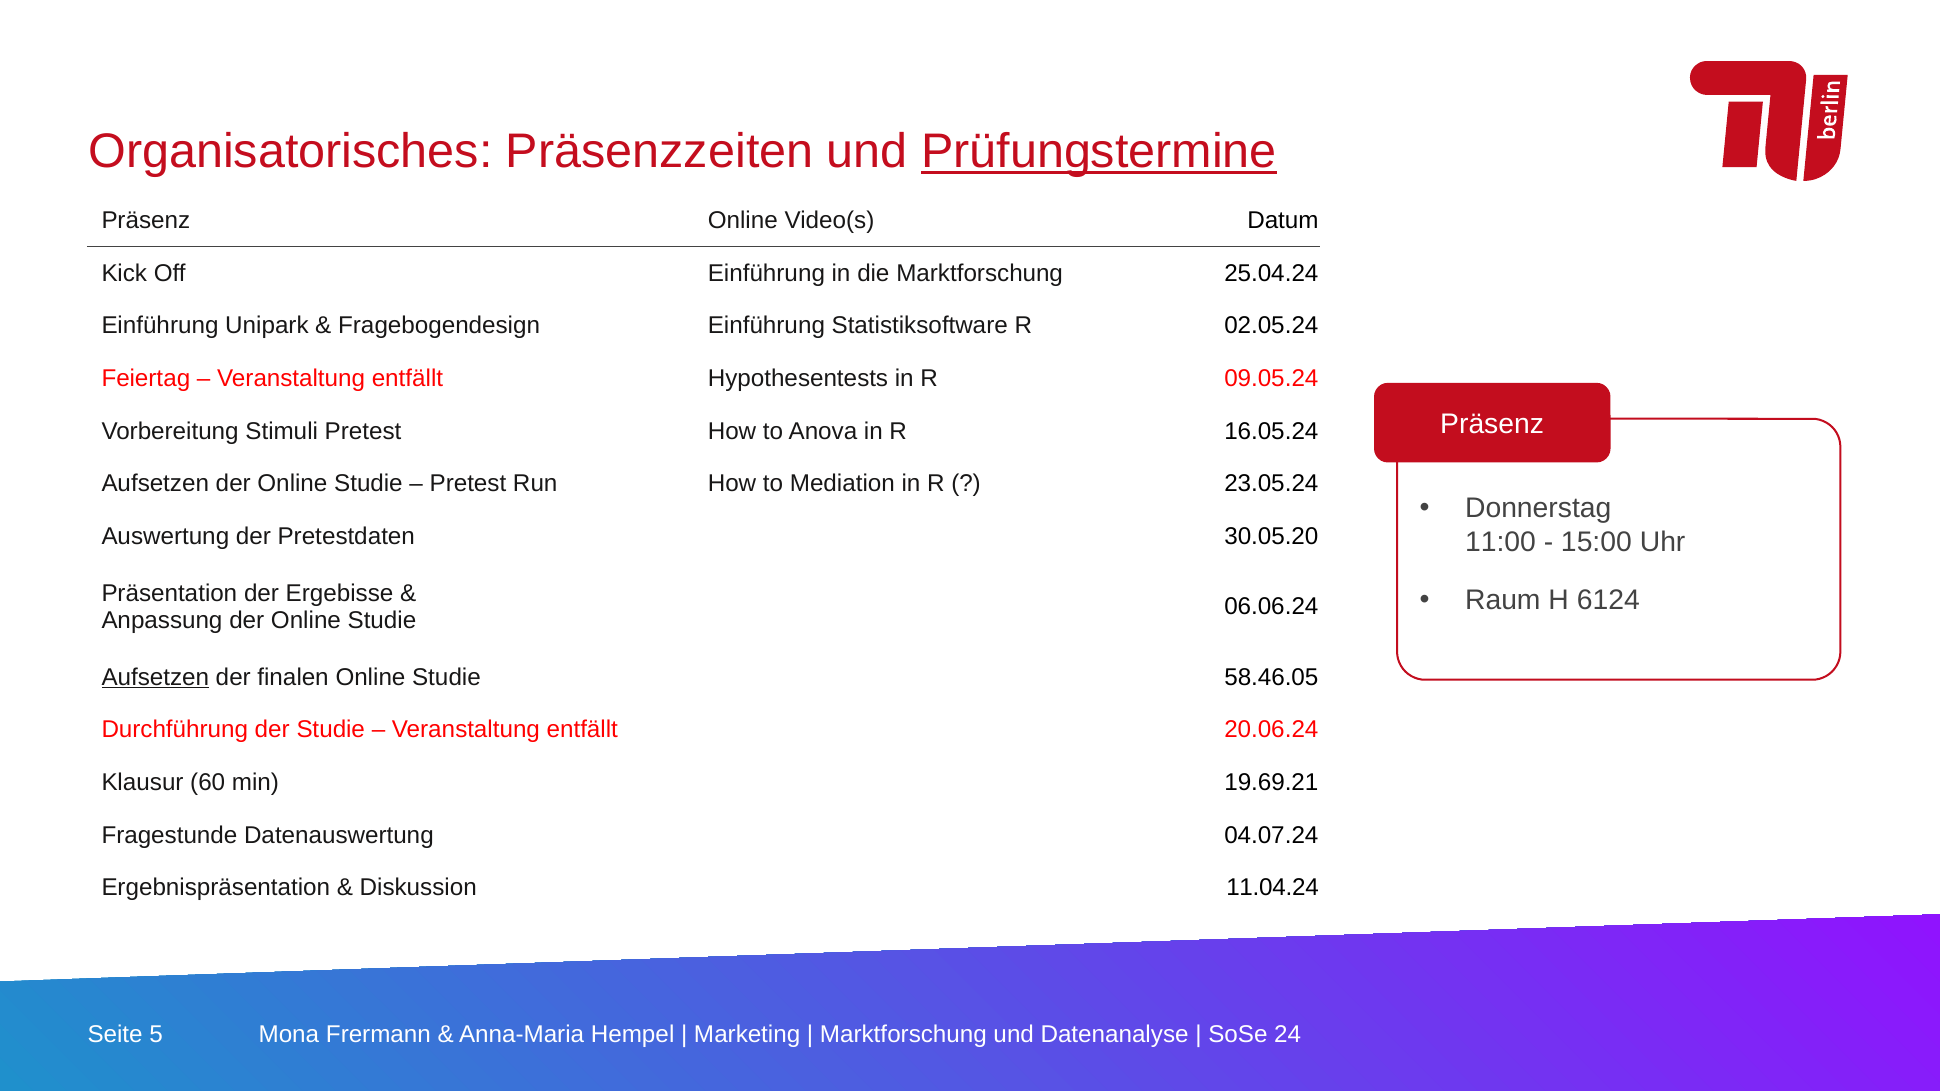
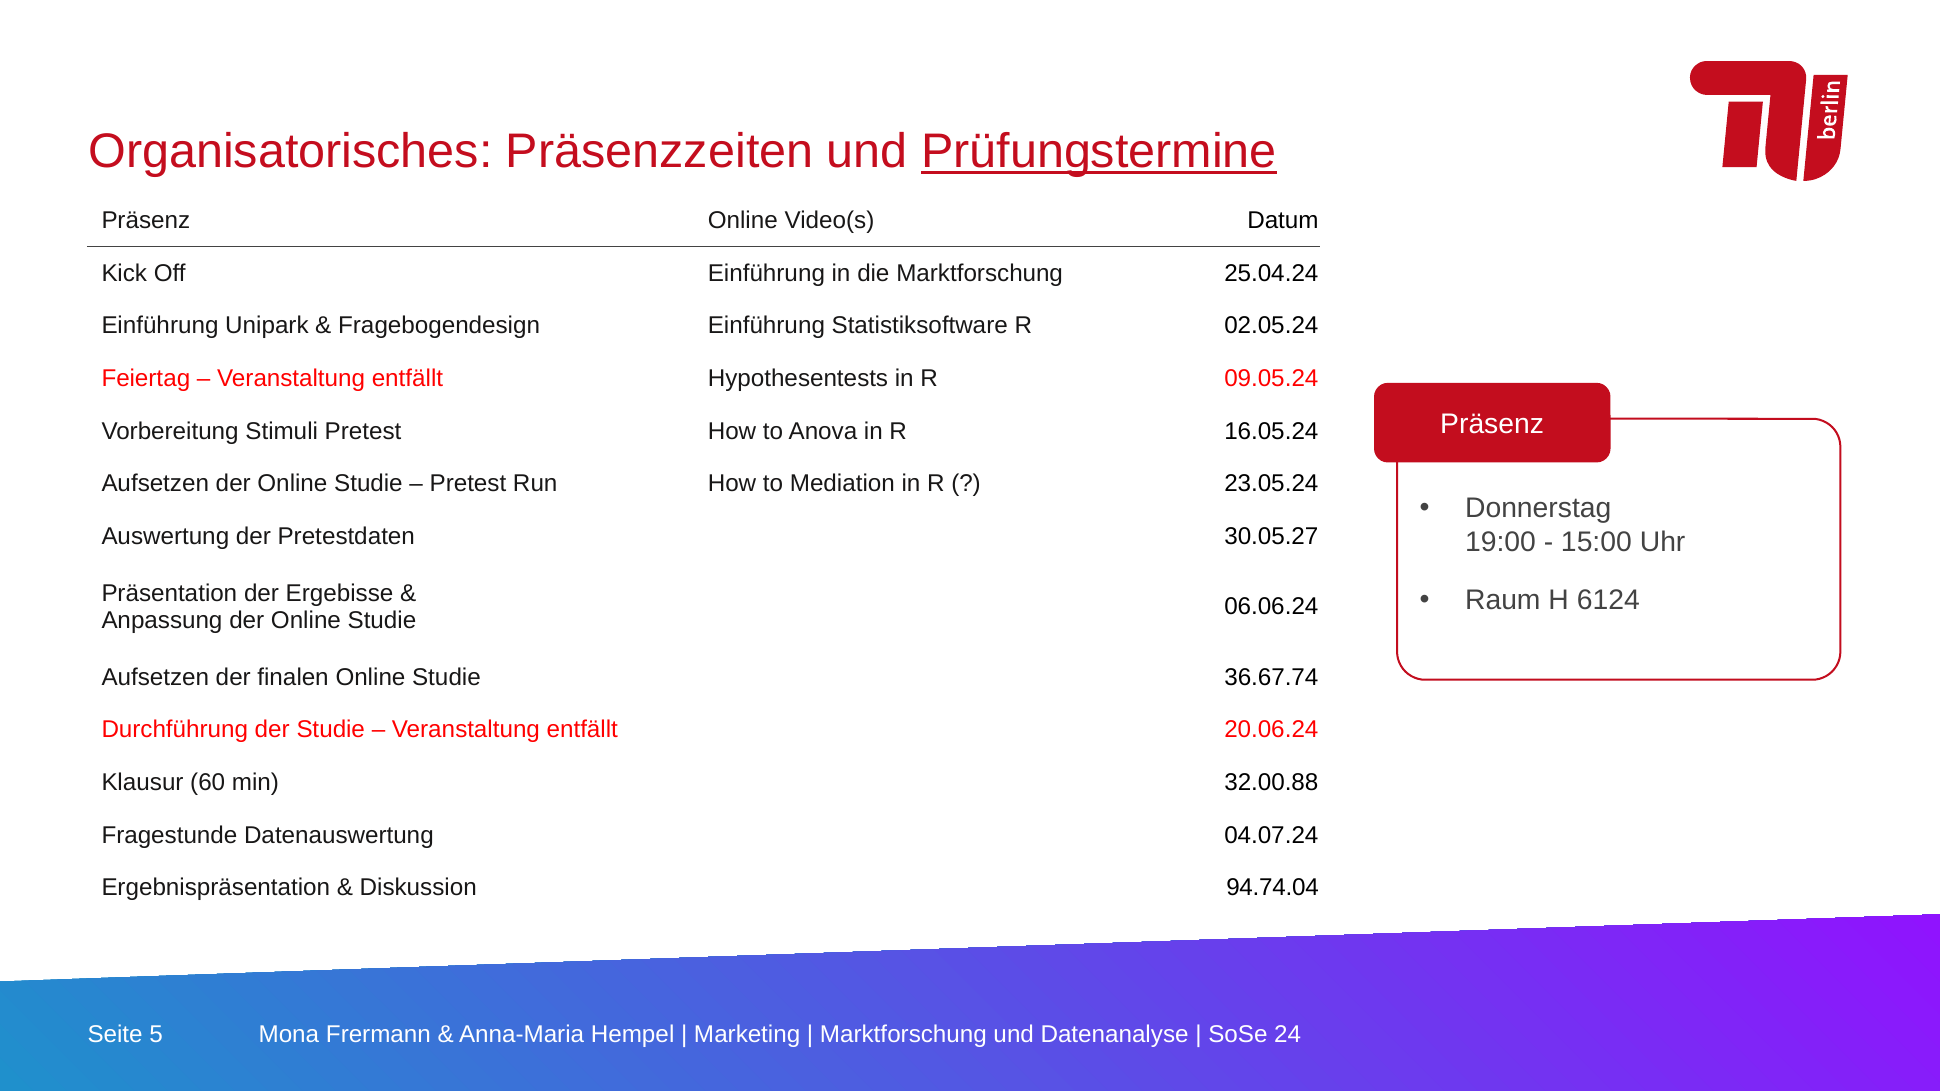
30.05.20: 30.05.20 -> 30.05.27
11:00: 11:00 -> 19:00
Aufsetzen at (155, 677) underline: present -> none
58.46.05: 58.46.05 -> 36.67.74
19.69.21: 19.69.21 -> 32.00.88
11.04.24: 11.04.24 -> 94.74.04
